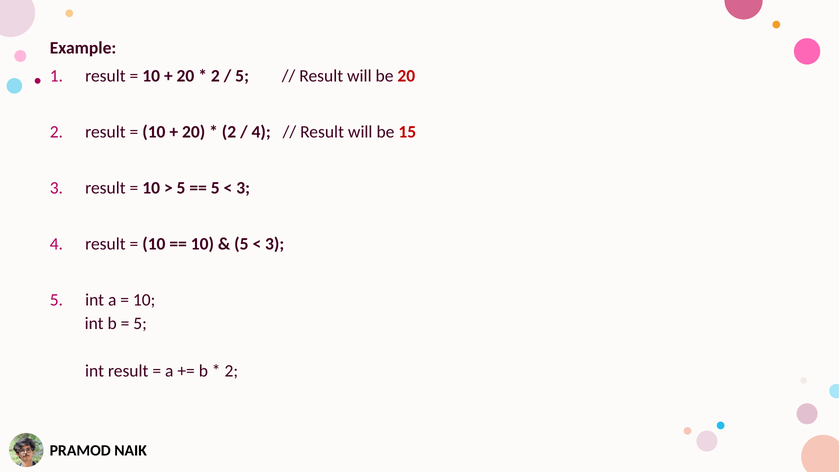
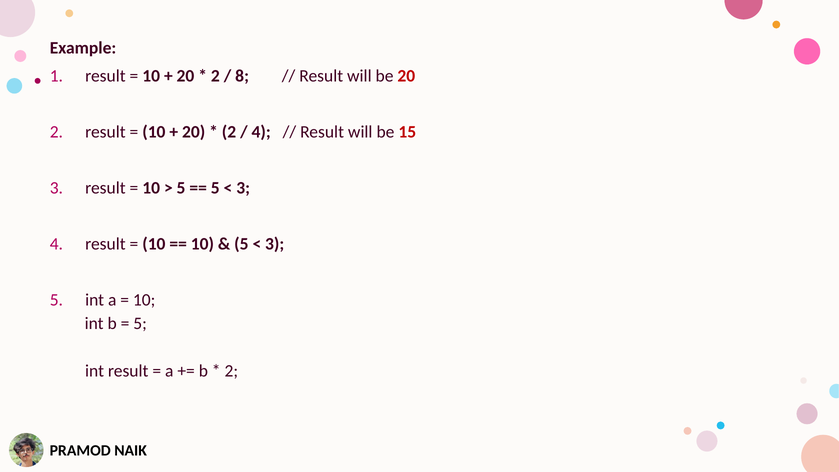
5 at (242, 76): 5 -> 8
